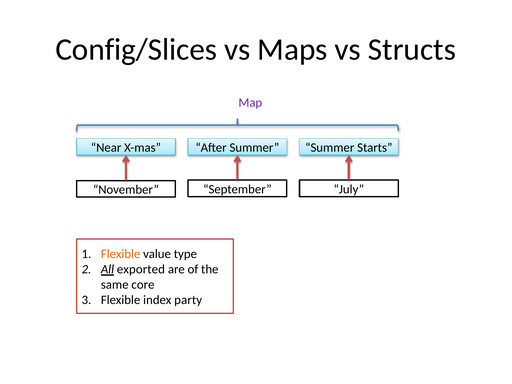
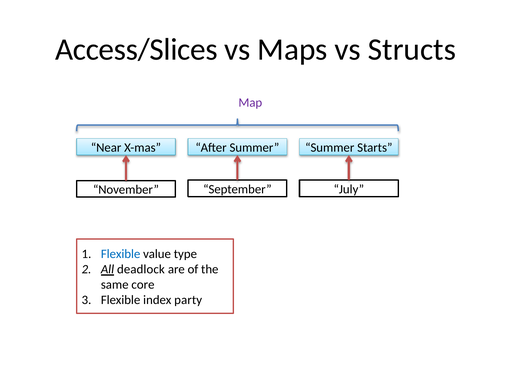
Config/Slices: Config/Slices -> Access/Slices
Flexible at (121, 254) colour: orange -> blue
exported: exported -> deadlock
